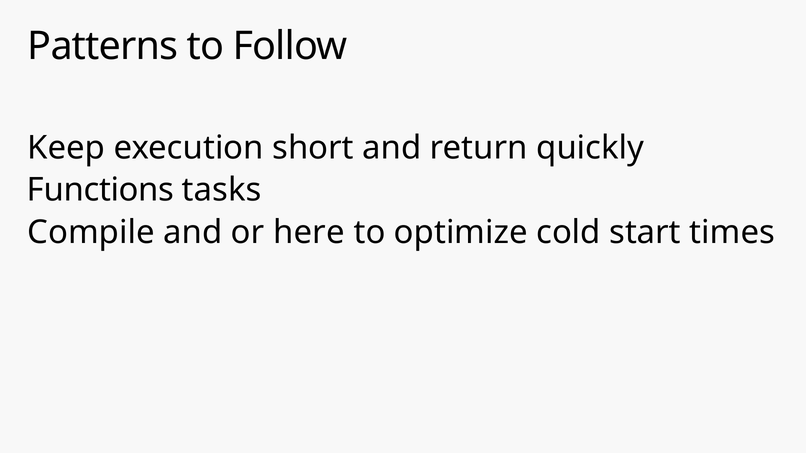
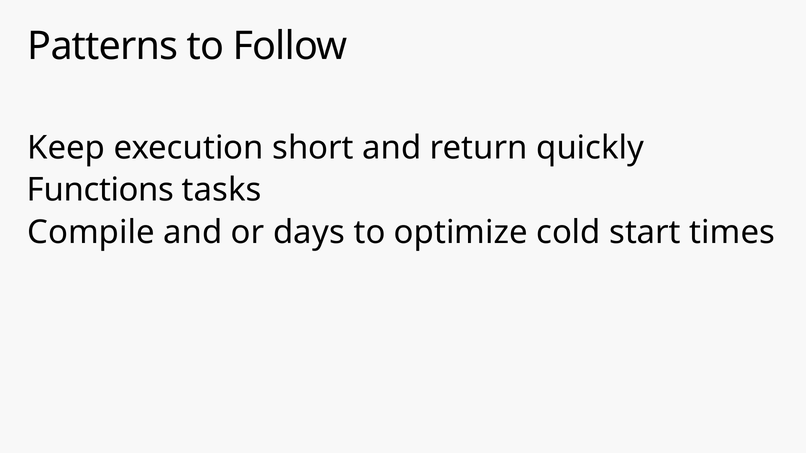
here: here -> days
